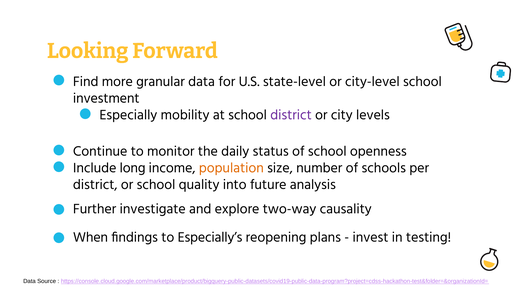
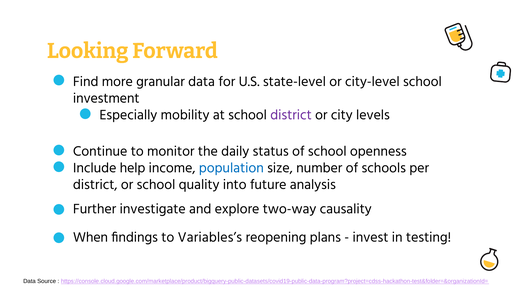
long: long -> help
population colour: orange -> blue
Especially’s: Especially’s -> Variables’s
